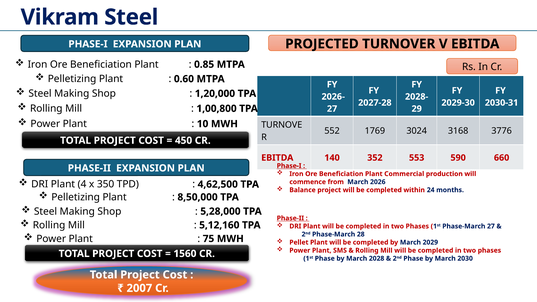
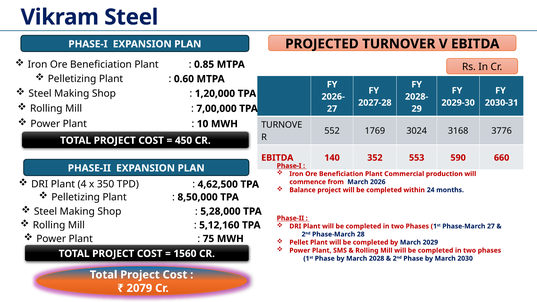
1,00,800: 1,00,800 -> 7,00,000
2007: 2007 -> 2079
